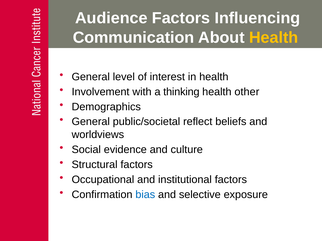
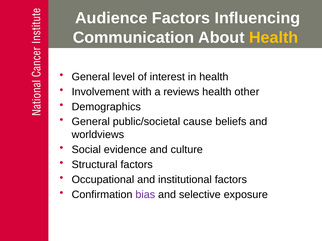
thinking: thinking -> reviews
reflect: reflect -> cause
bias colour: blue -> purple
